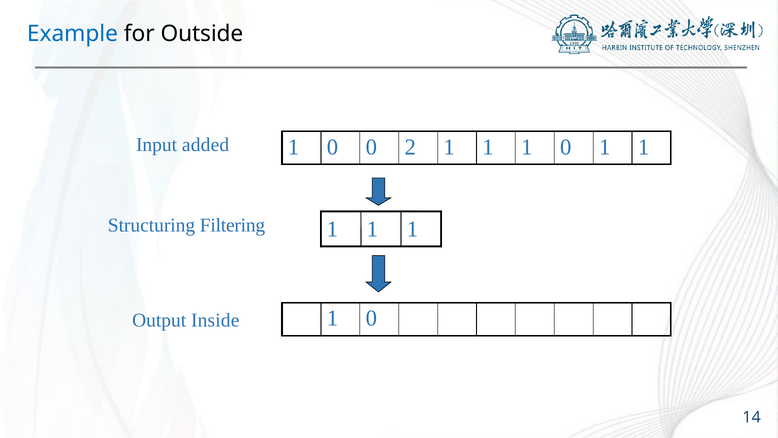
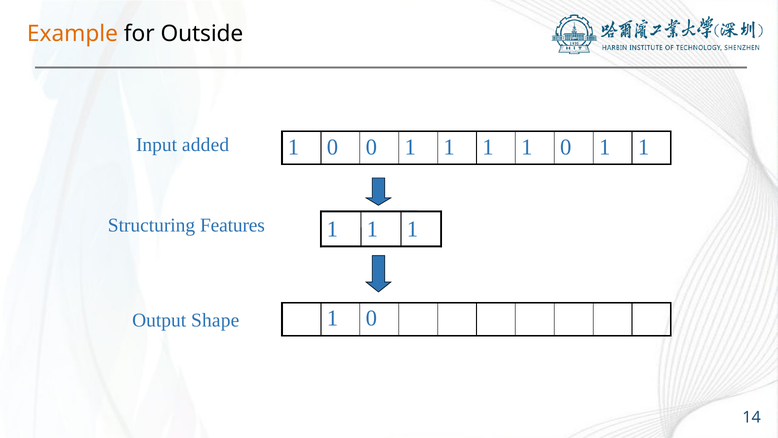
Example colour: blue -> orange
0 0 2: 2 -> 1
Filtering: Filtering -> Features
Inside: Inside -> Shape
